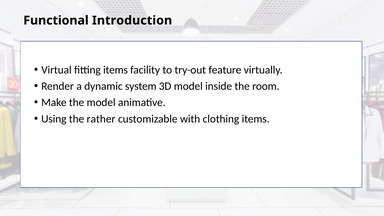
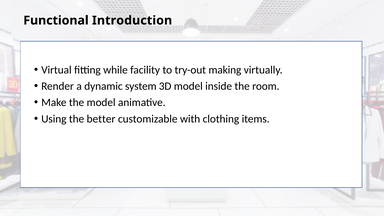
items at (116, 70): items -> while
feature: feature -> making
rather: rather -> better
